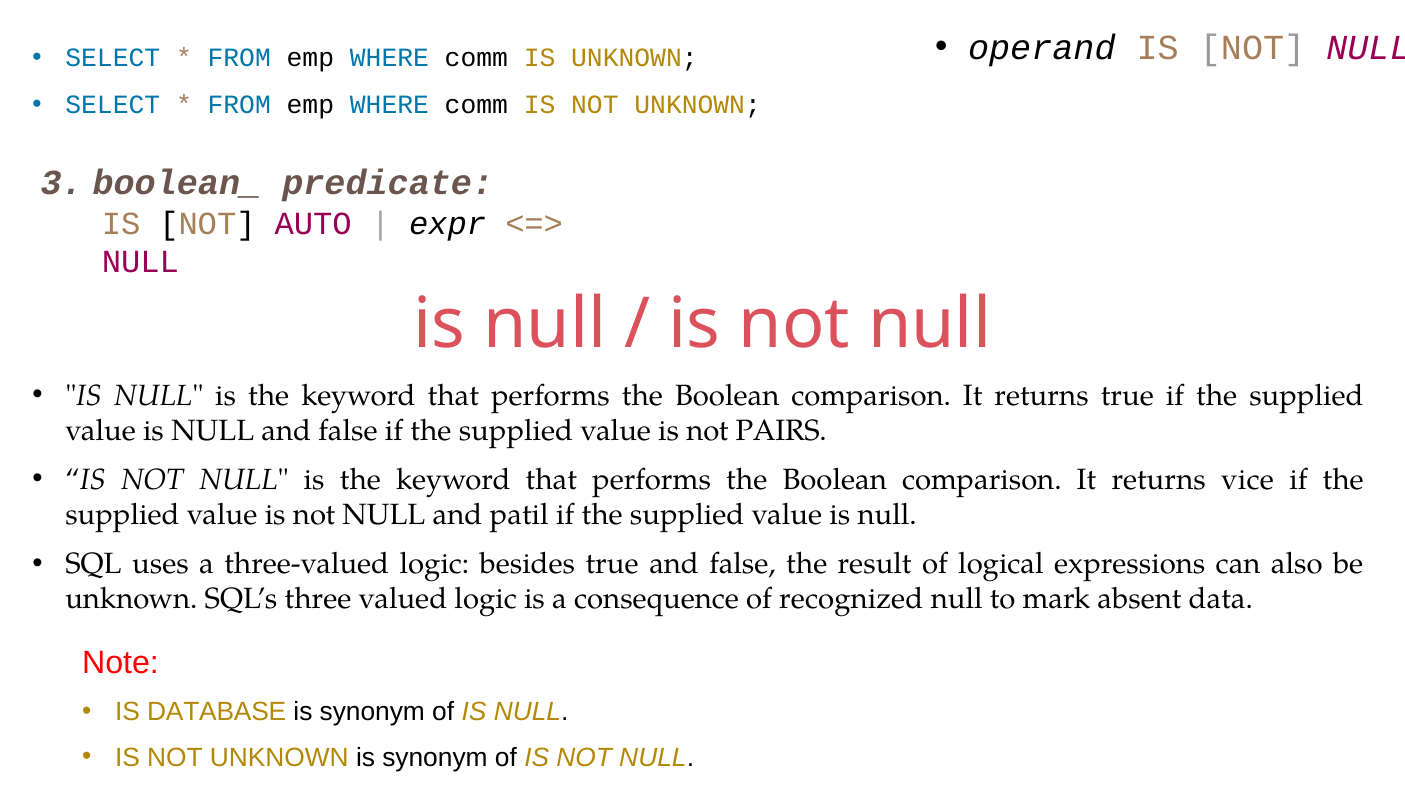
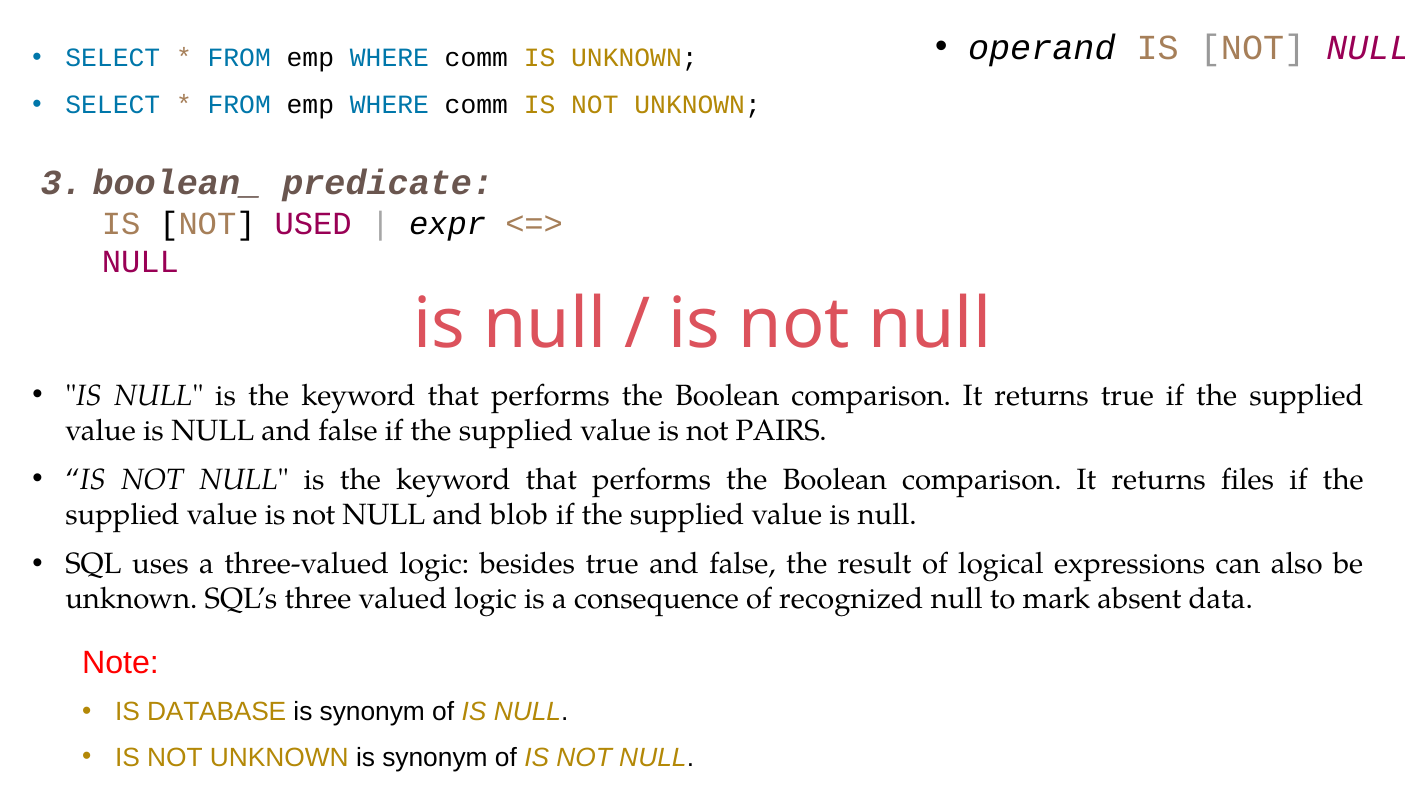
AUTO: AUTO -> USED
vice: vice -> files
patil: patil -> blob
